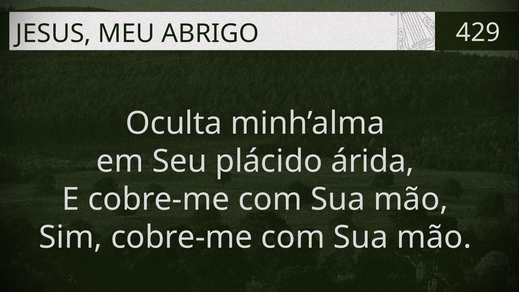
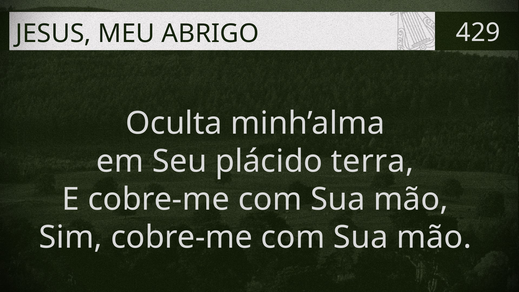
árida: árida -> terra
